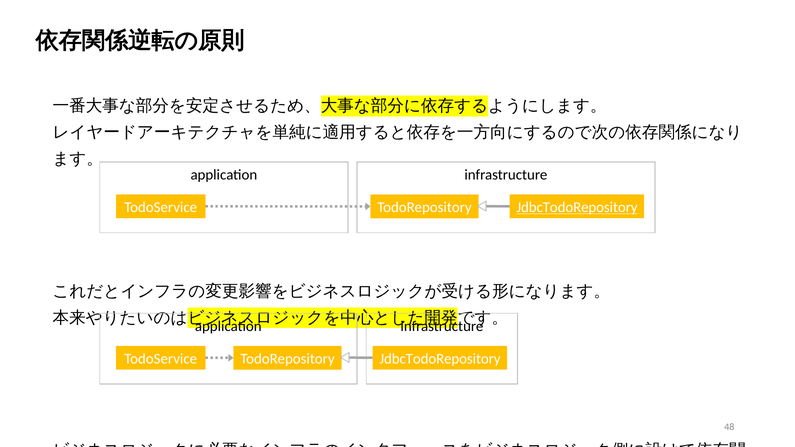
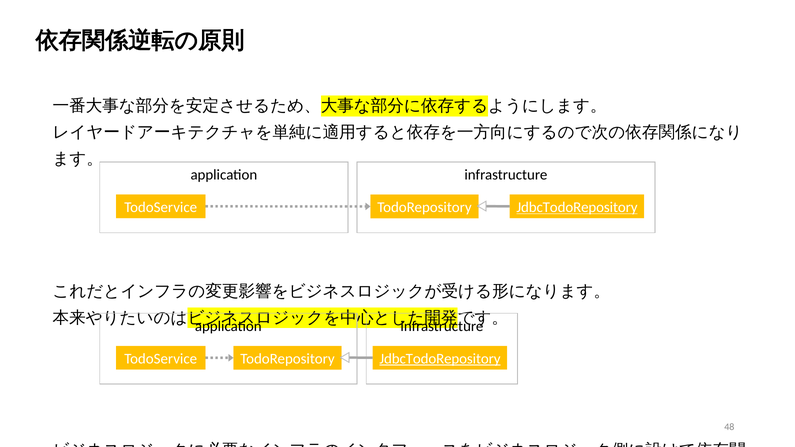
JdbcTodoRepository at (440, 359) underline: none -> present
